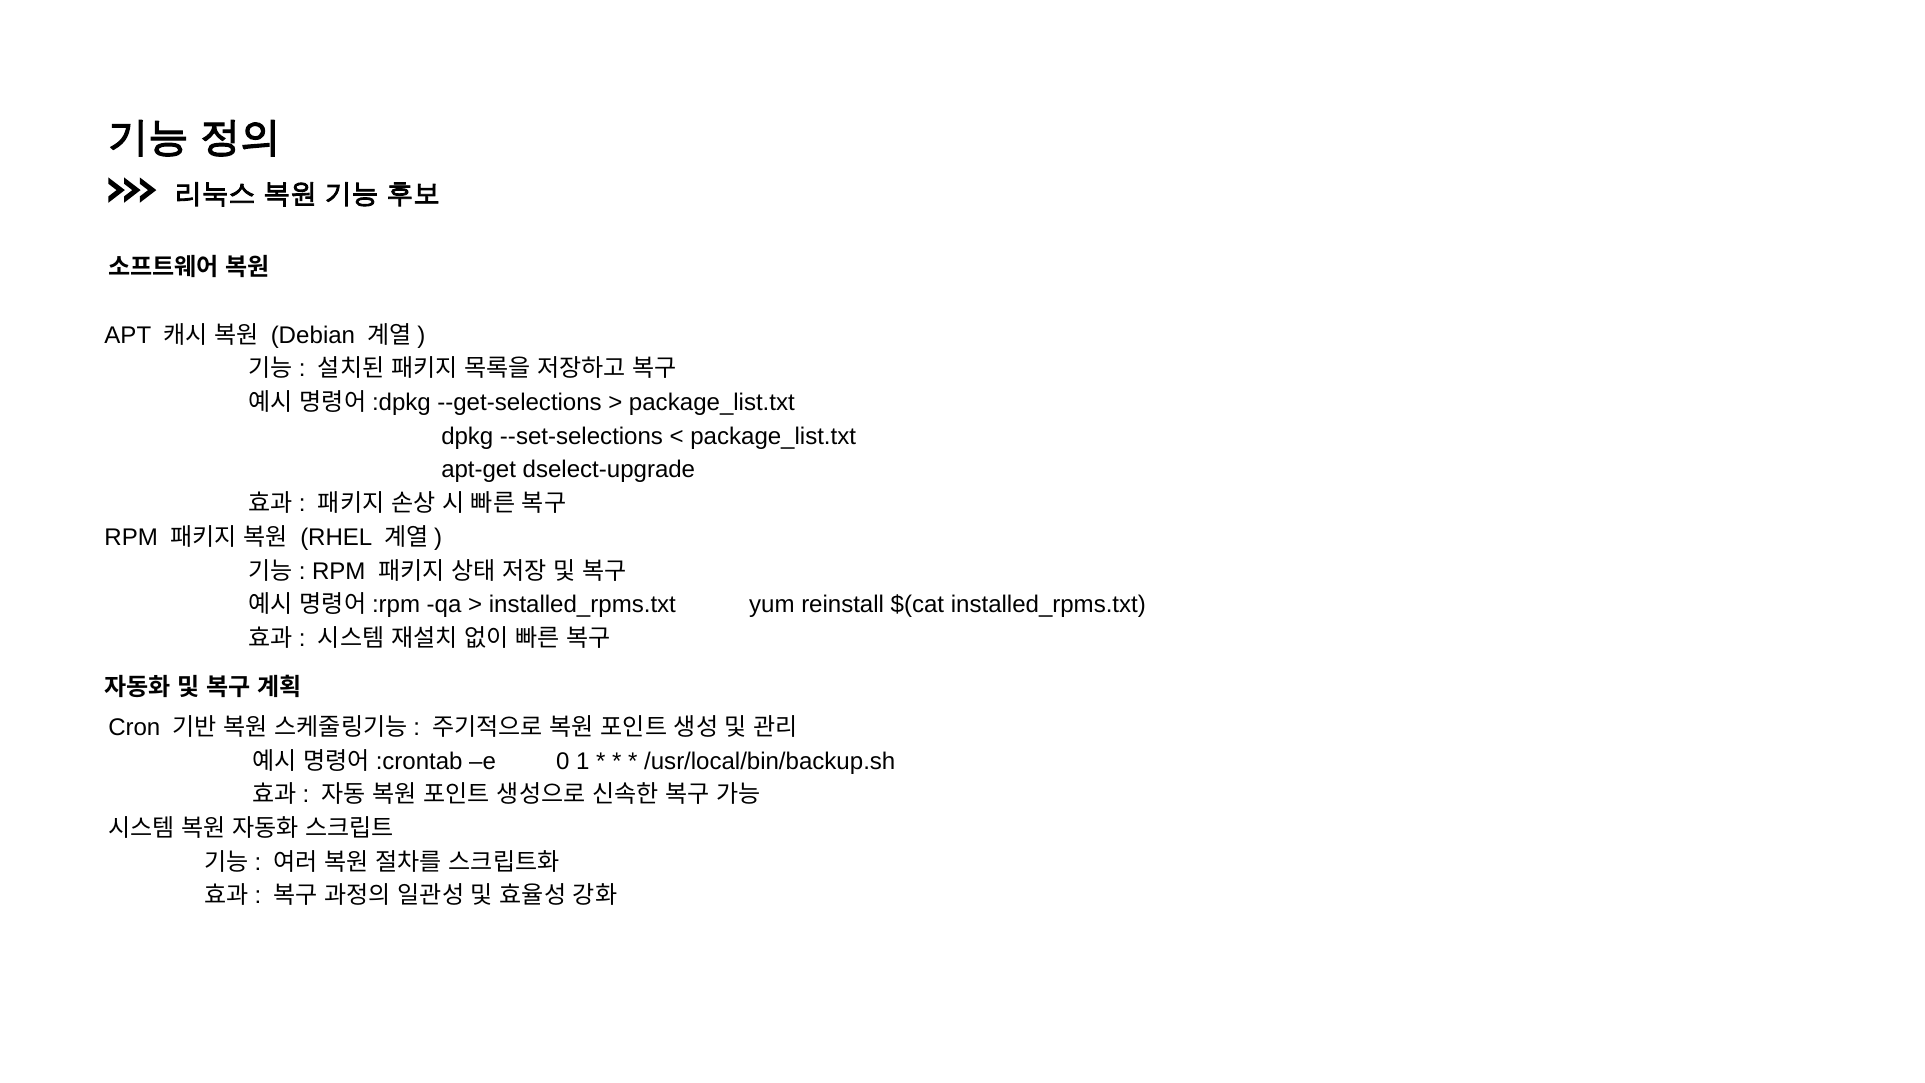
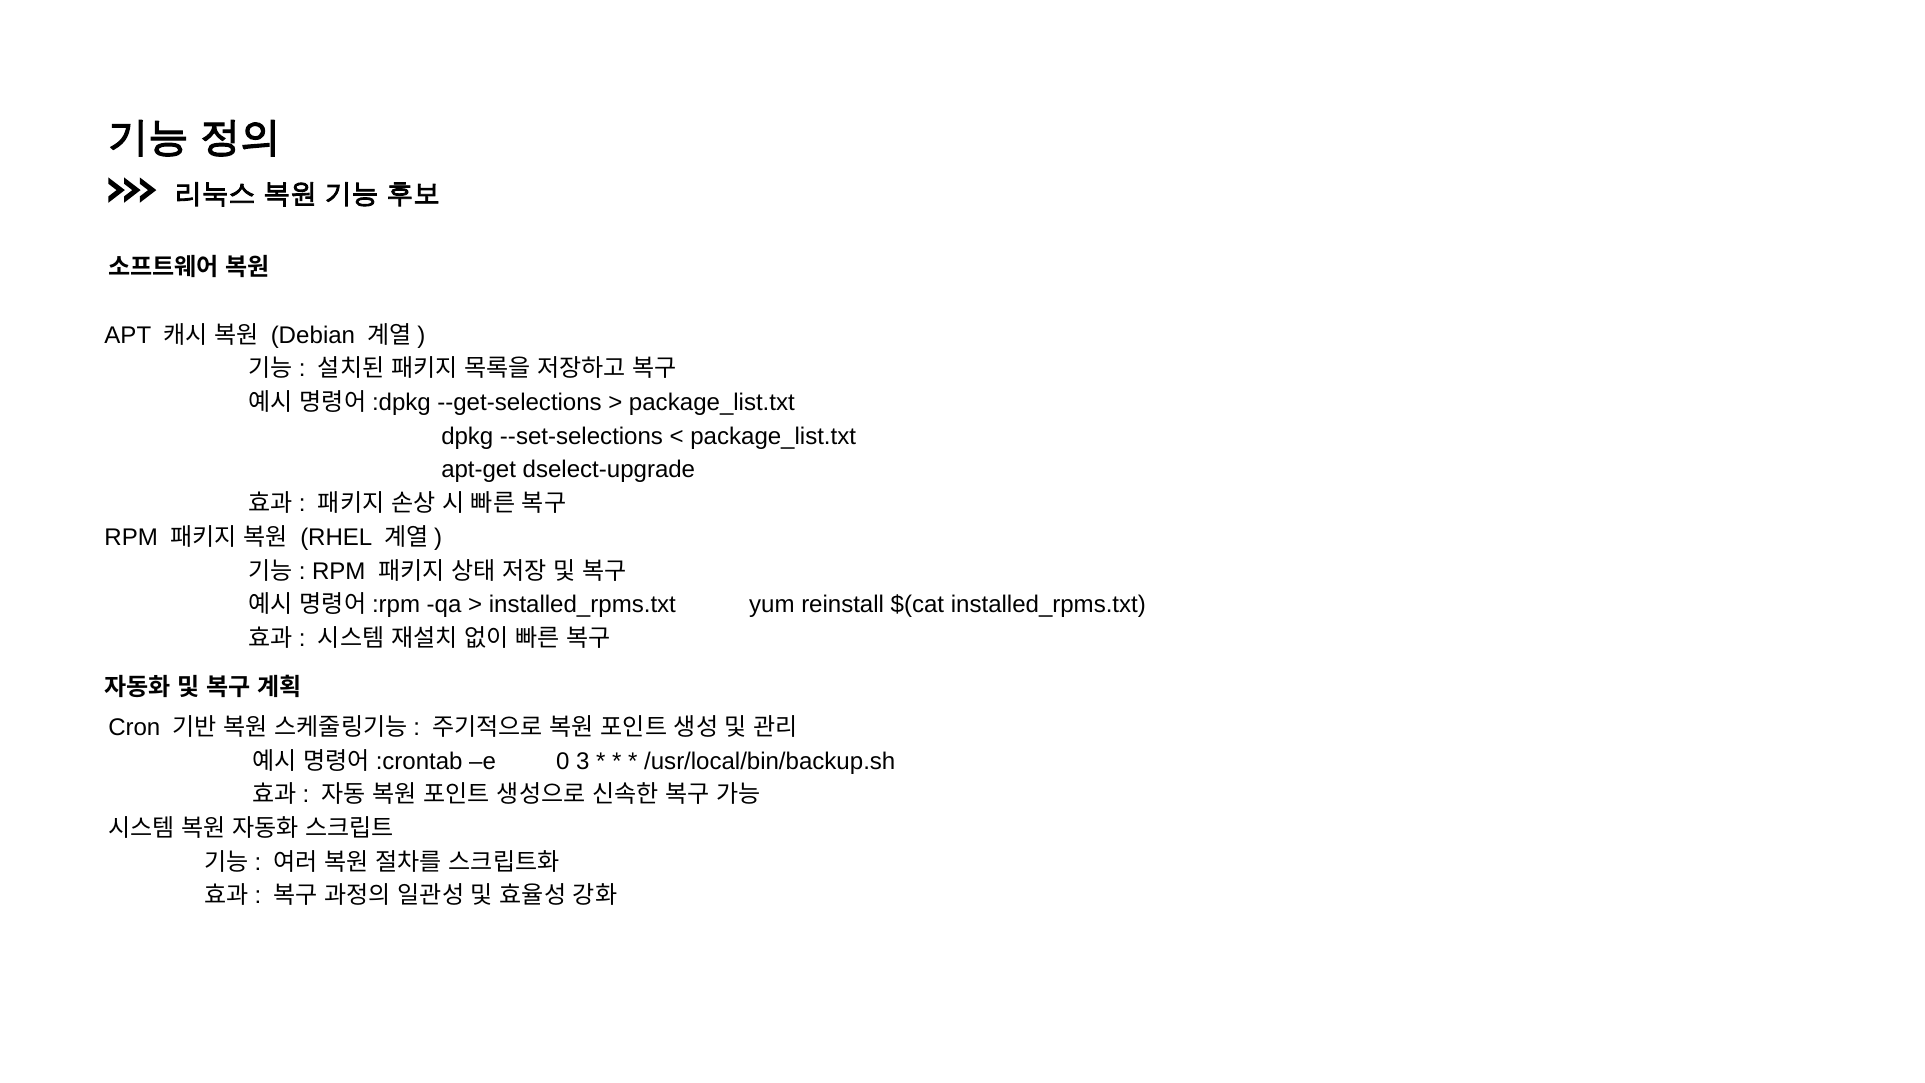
1: 1 -> 3
